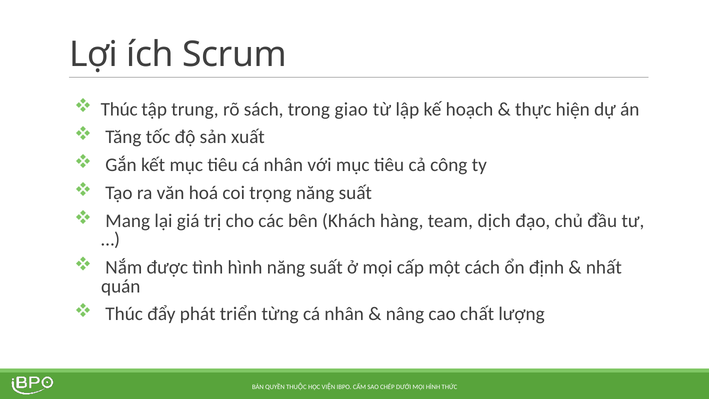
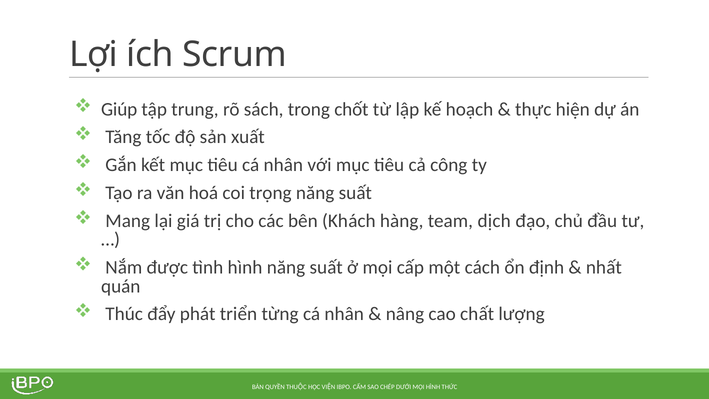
Thúc at (119, 109): Thúc -> Giúp
giao: giao -> chốt
